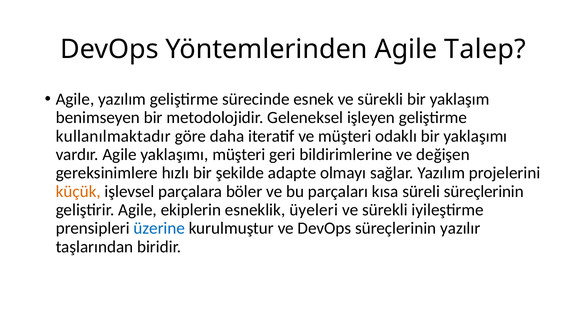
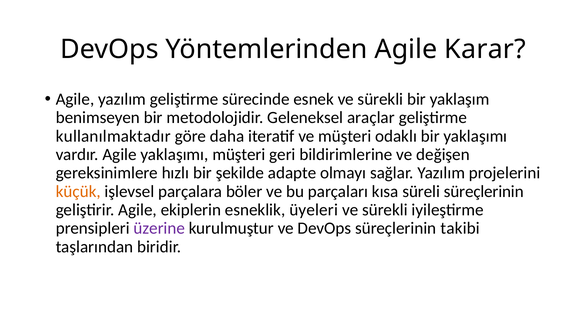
Talep: Talep -> Karar
işleyen: işleyen -> araçlar
üzerine colour: blue -> purple
yazılır: yazılır -> takibi
